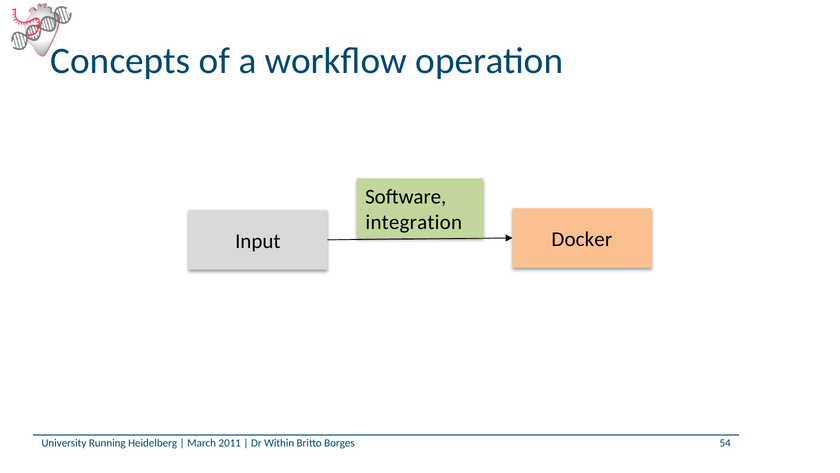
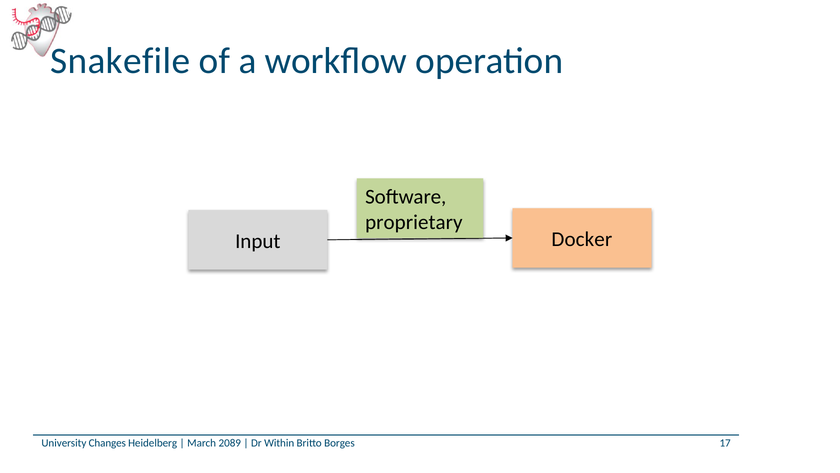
Concepts: Concepts -> Snakefile
integration: integration -> proprietary
Running: Running -> Changes
2011: 2011 -> 2089
54: 54 -> 17
